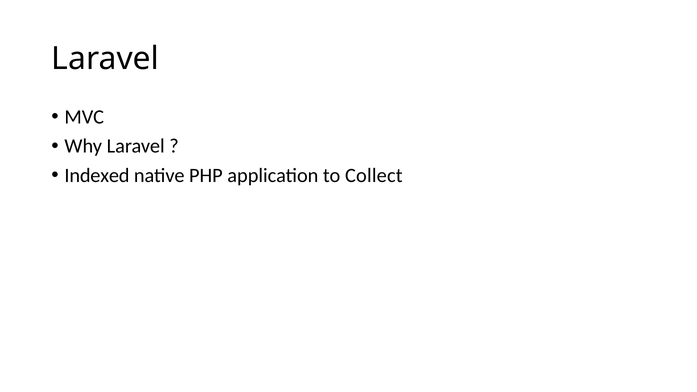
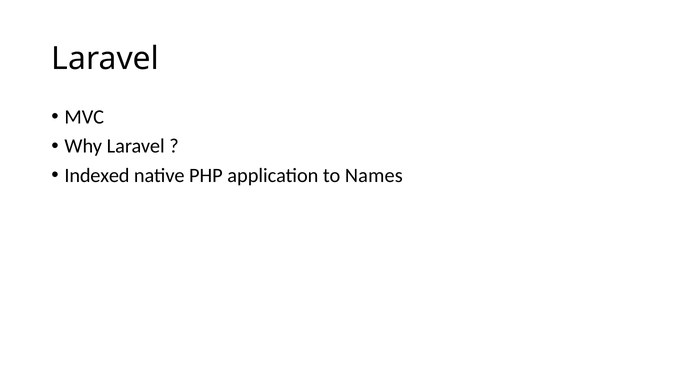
Collect: Collect -> Names
